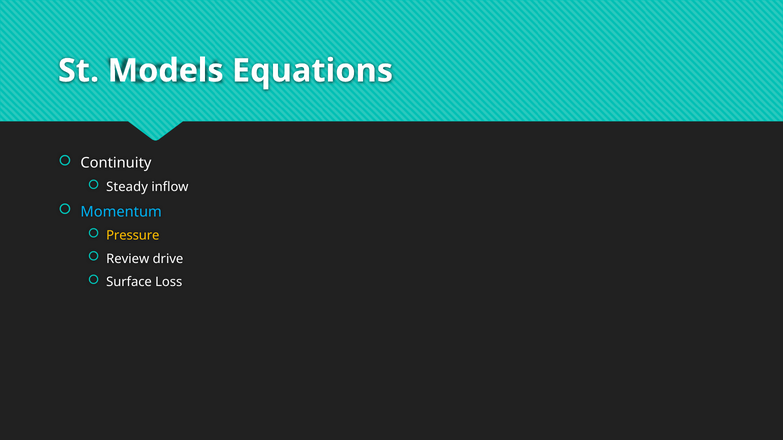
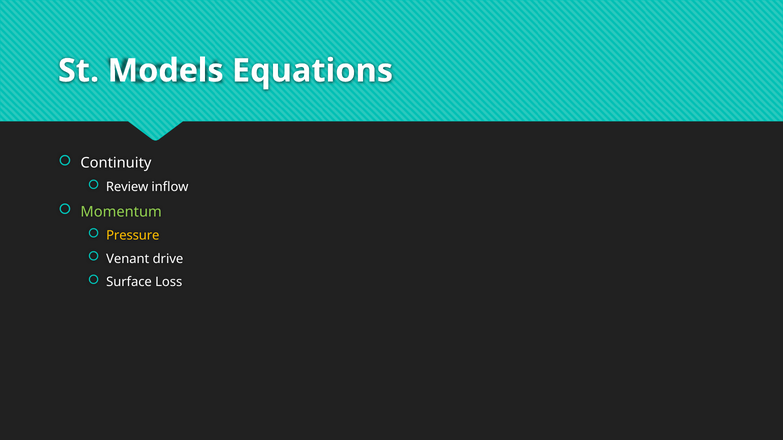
Steady: Steady -> Review
Momentum colour: light blue -> light green
Review: Review -> Venant
